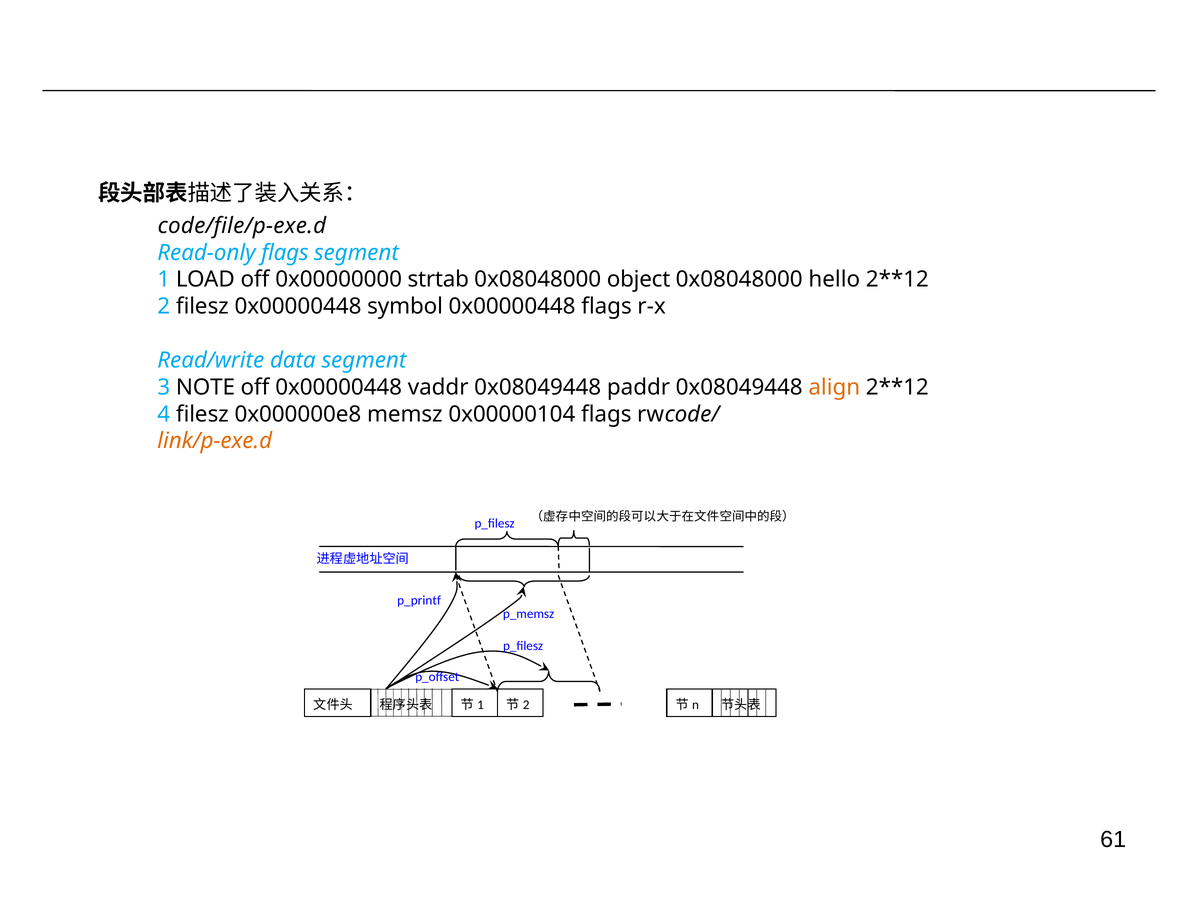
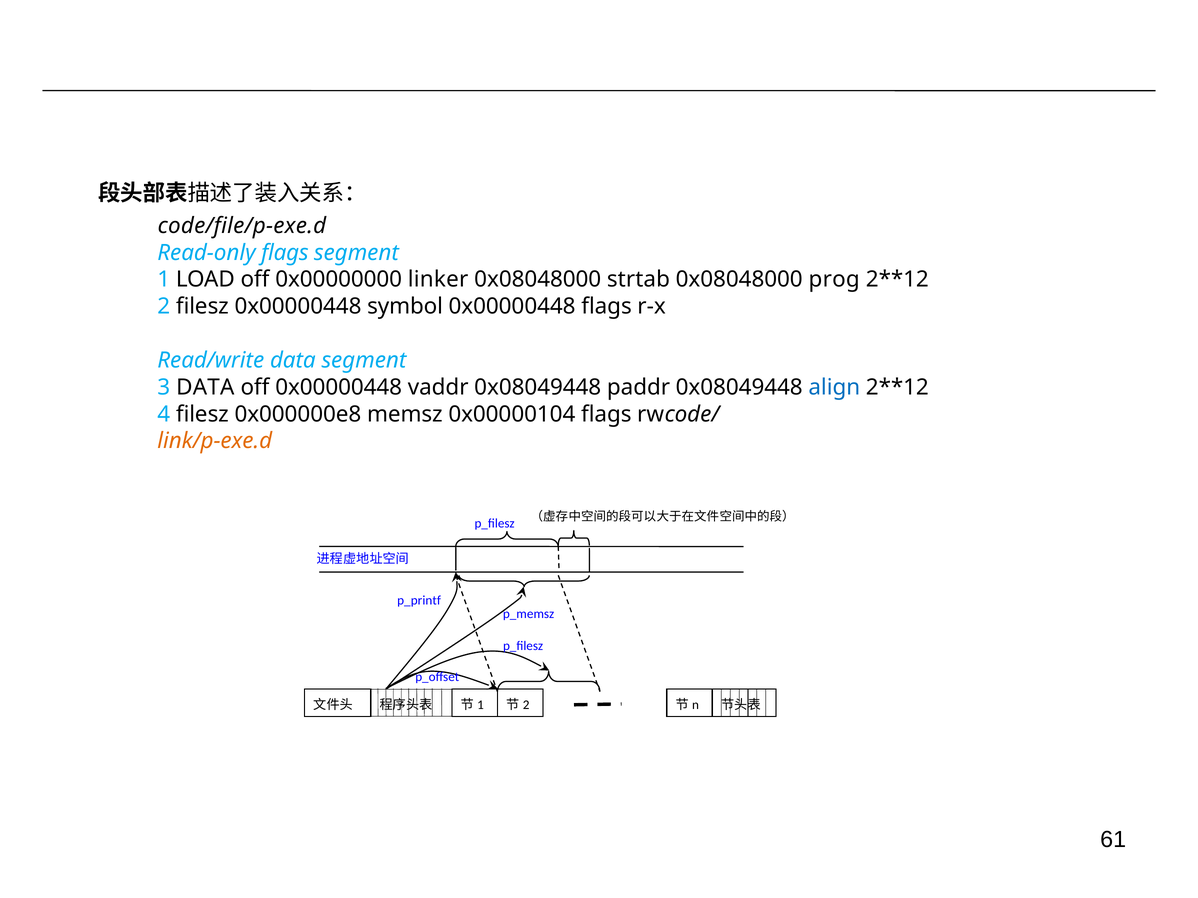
strtab: strtab -> linker
object: object -> strtab
hello: hello -> prog
3 NOTE: NOTE -> DATA
align colour: orange -> blue
